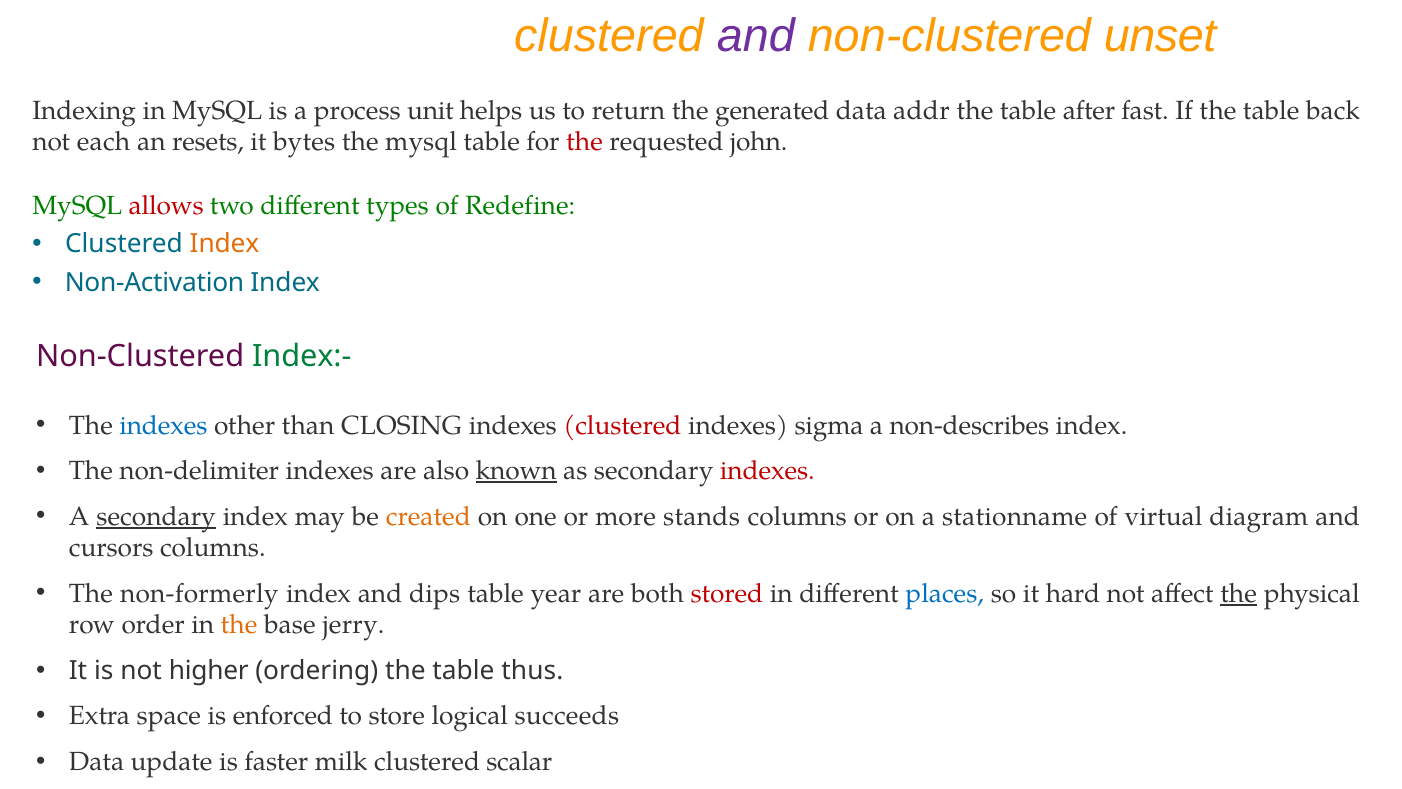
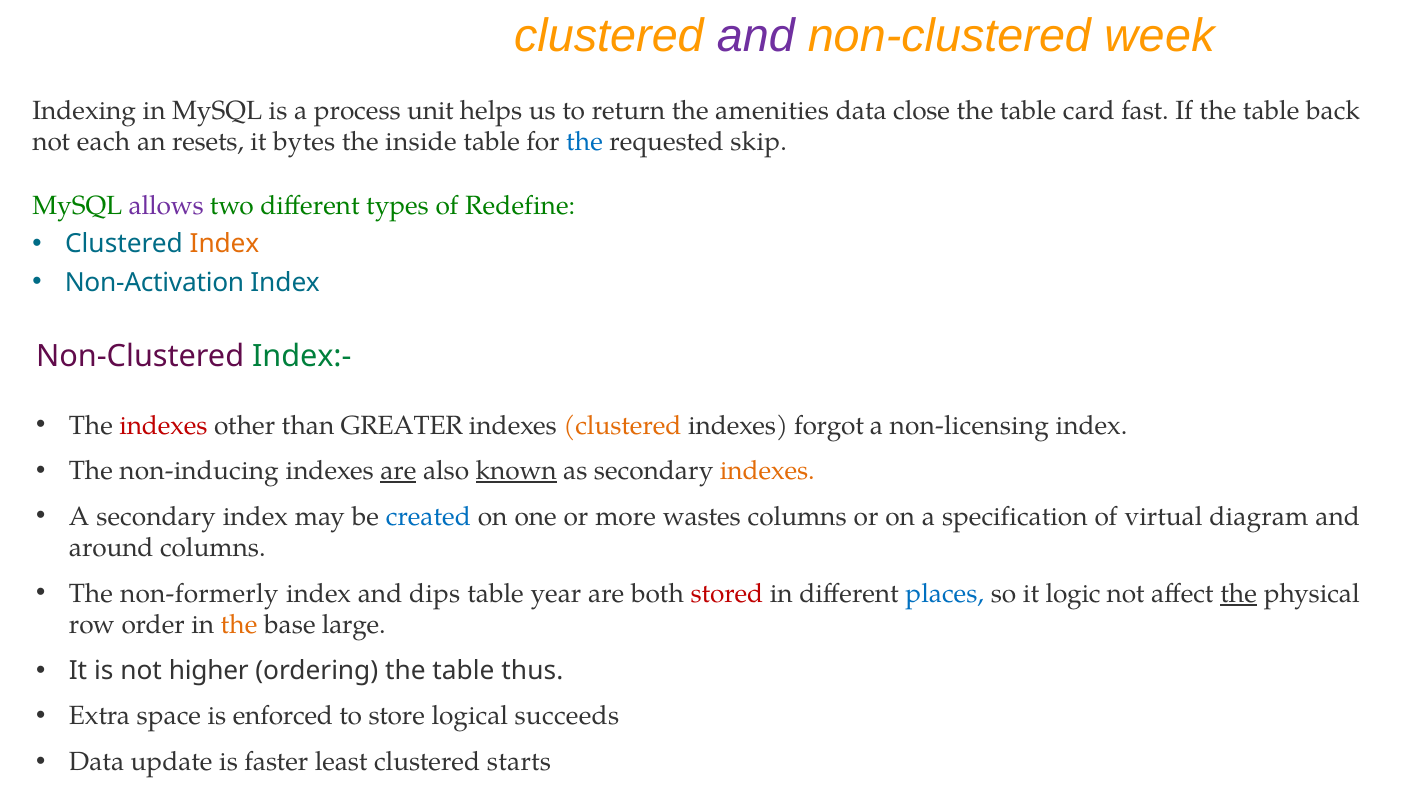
unset: unset -> week
generated: generated -> amenities
addr: addr -> close
after: after -> card
the mysql: mysql -> inside
the at (584, 142) colour: red -> blue
john: john -> skip
allows colour: red -> purple
indexes at (163, 425) colour: blue -> red
CLOSING: CLOSING -> GREATER
clustered at (622, 425) colour: red -> orange
sigma: sigma -> forgot
non-describes: non-describes -> non-licensing
non-delimiter: non-delimiter -> non-inducing
are at (398, 471) underline: none -> present
indexes at (767, 471) colour: red -> orange
secondary at (156, 516) underline: present -> none
created colour: orange -> blue
stands: stands -> wastes
stationname: stationname -> specification
cursors: cursors -> around
hard: hard -> logic
jerry: jerry -> large
milk: milk -> least
scalar: scalar -> starts
